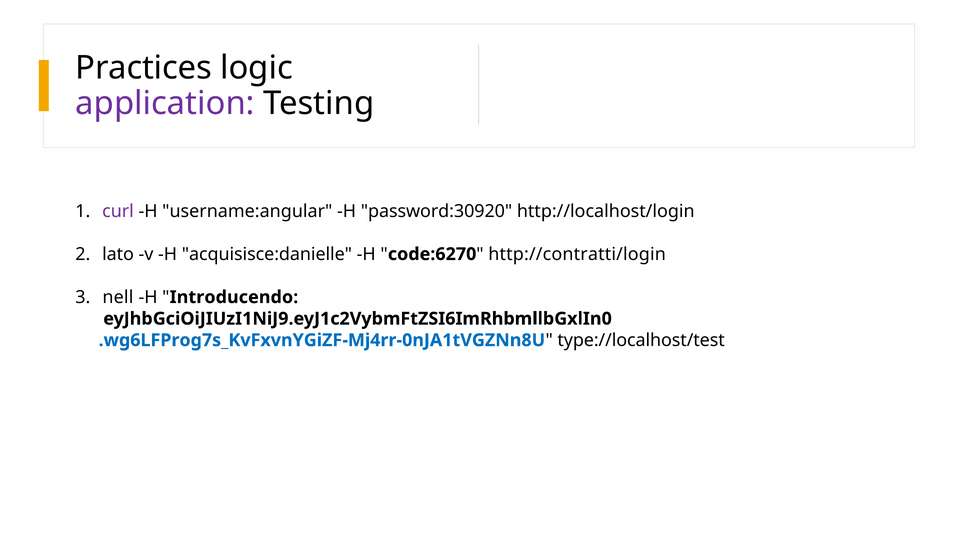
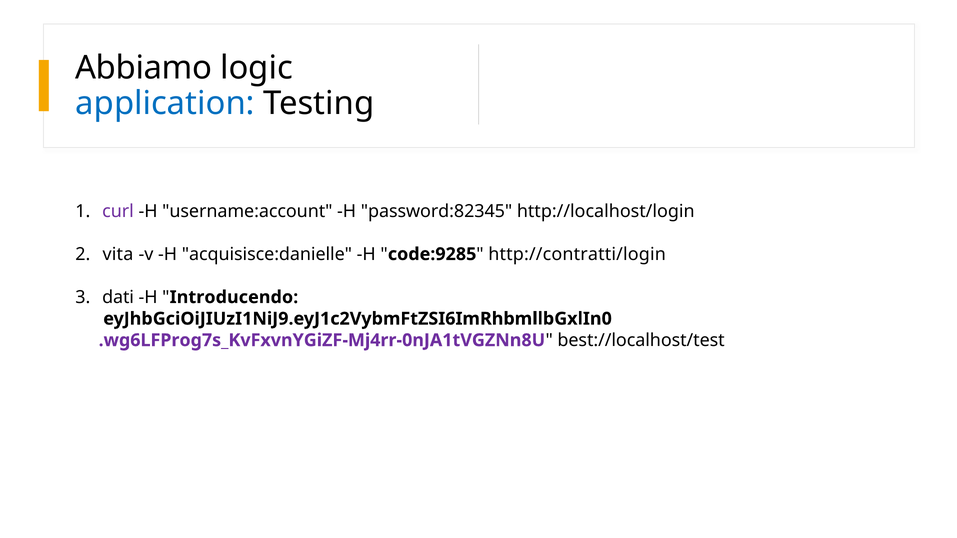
Practices: Practices -> Abbiamo
application colour: purple -> blue
username:angular: username:angular -> username:account
password:30920: password:30920 -> password:82345
lato: lato -> vita
code:6270: code:6270 -> code:9285
nell: nell -> dati
.wg6LFProg7s_KvFxvnYGiZF-Mj4rr-0nJA1tVGZNn8U colour: blue -> purple
type://localhost/test: type://localhost/test -> best://localhost/test
